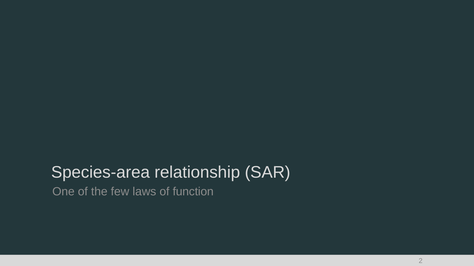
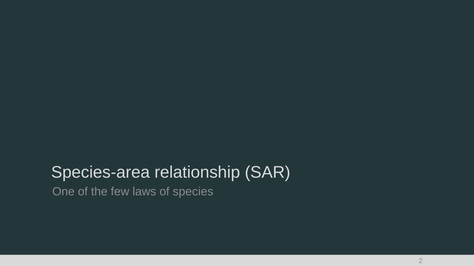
function: function -> species
